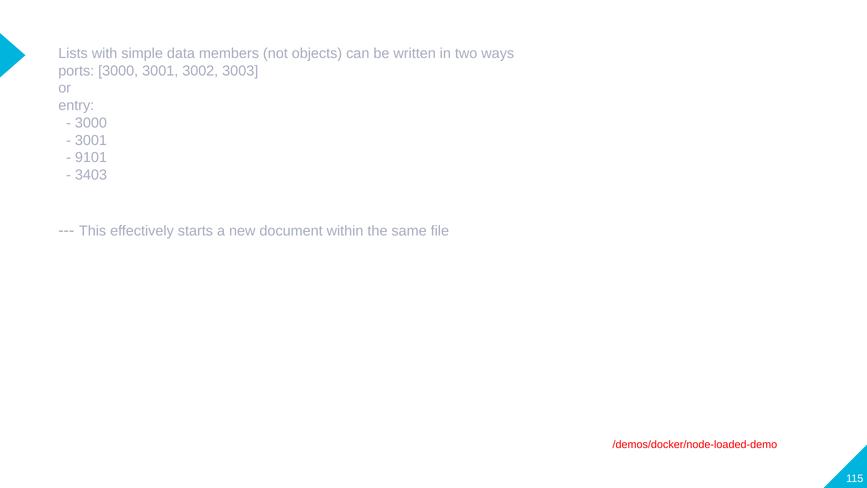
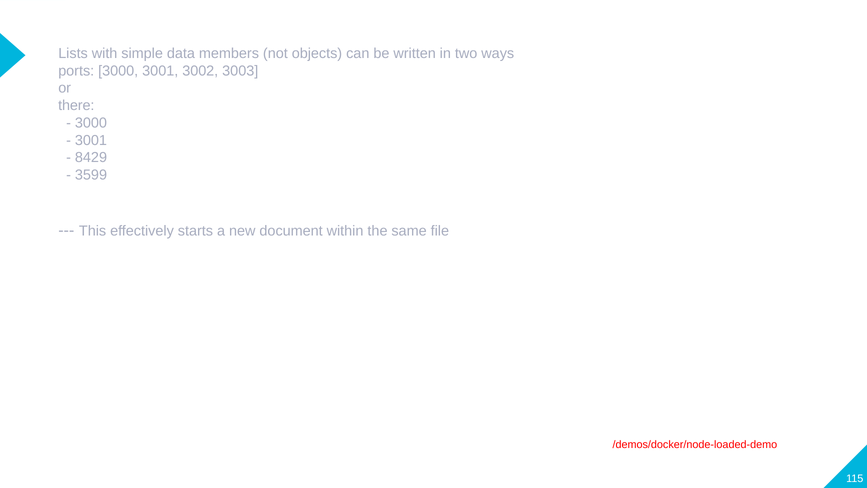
entry: entry -> there
9101: 9101 -> 8429
3403: 3403 -> 3599
